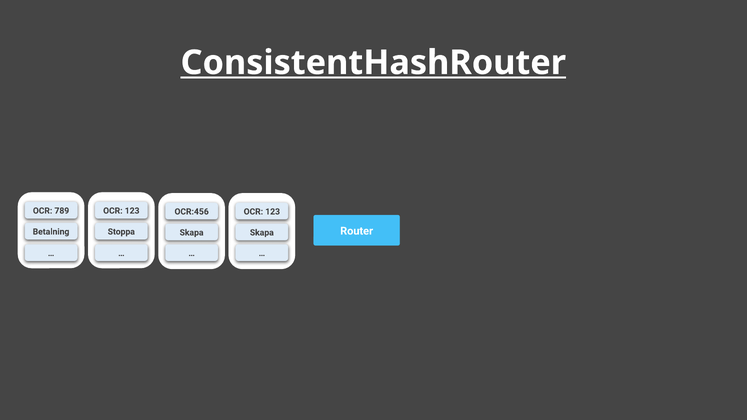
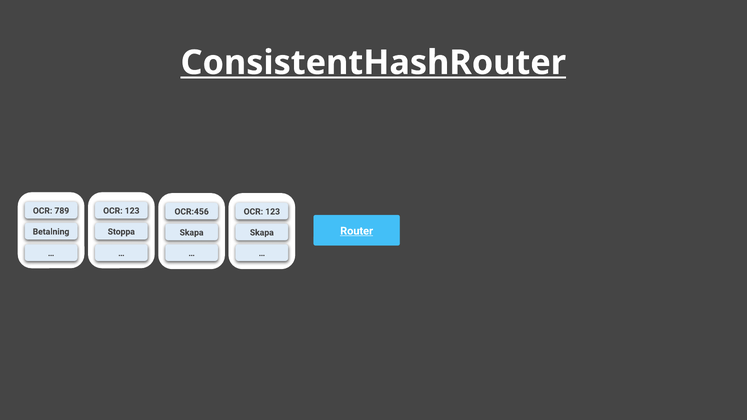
Router underline: none -> present
